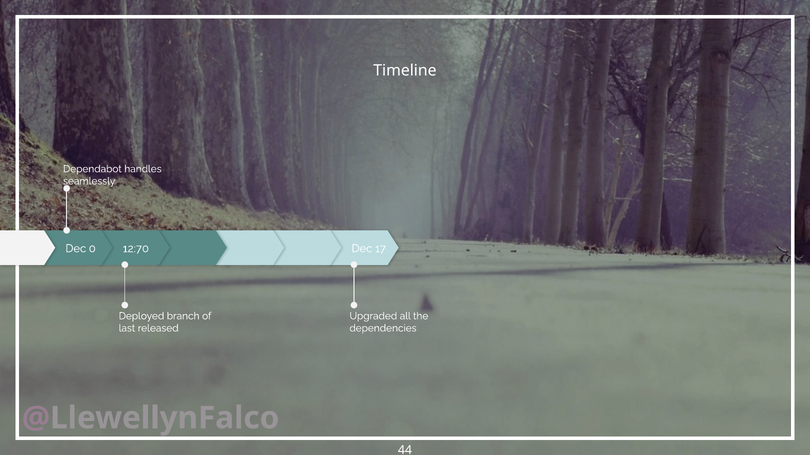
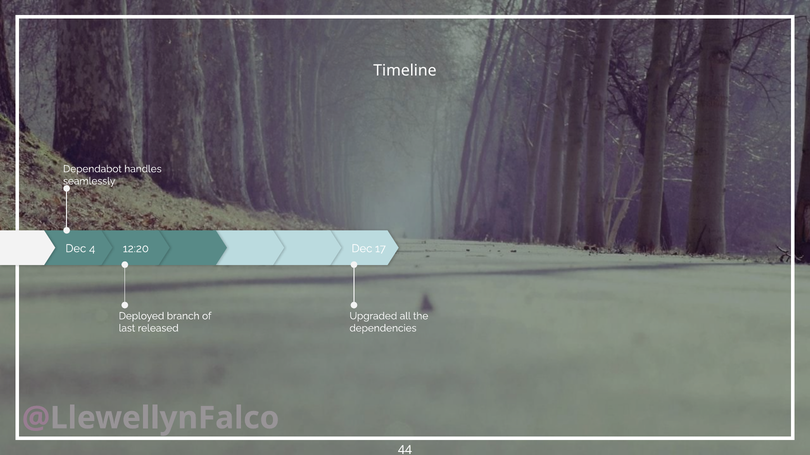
0: 0 -> 4
12:70: 12:70 -> 12:20
